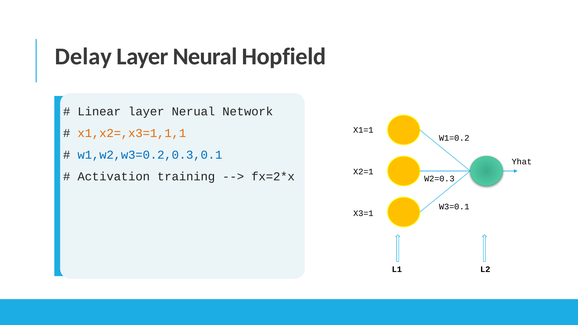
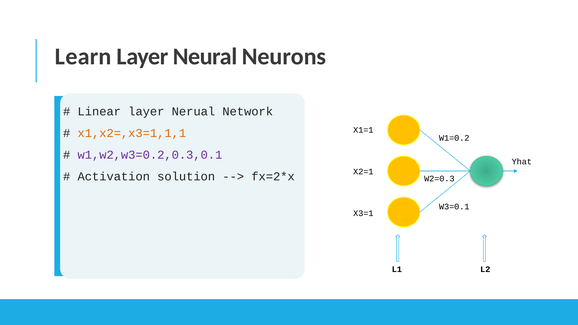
Delay: Delay -> Learn
Hopfield: Hopfield -> Neurons
w1,w2,w3=0.2,0.3,0.1 colour: blue -> purple
training: training -> solution
